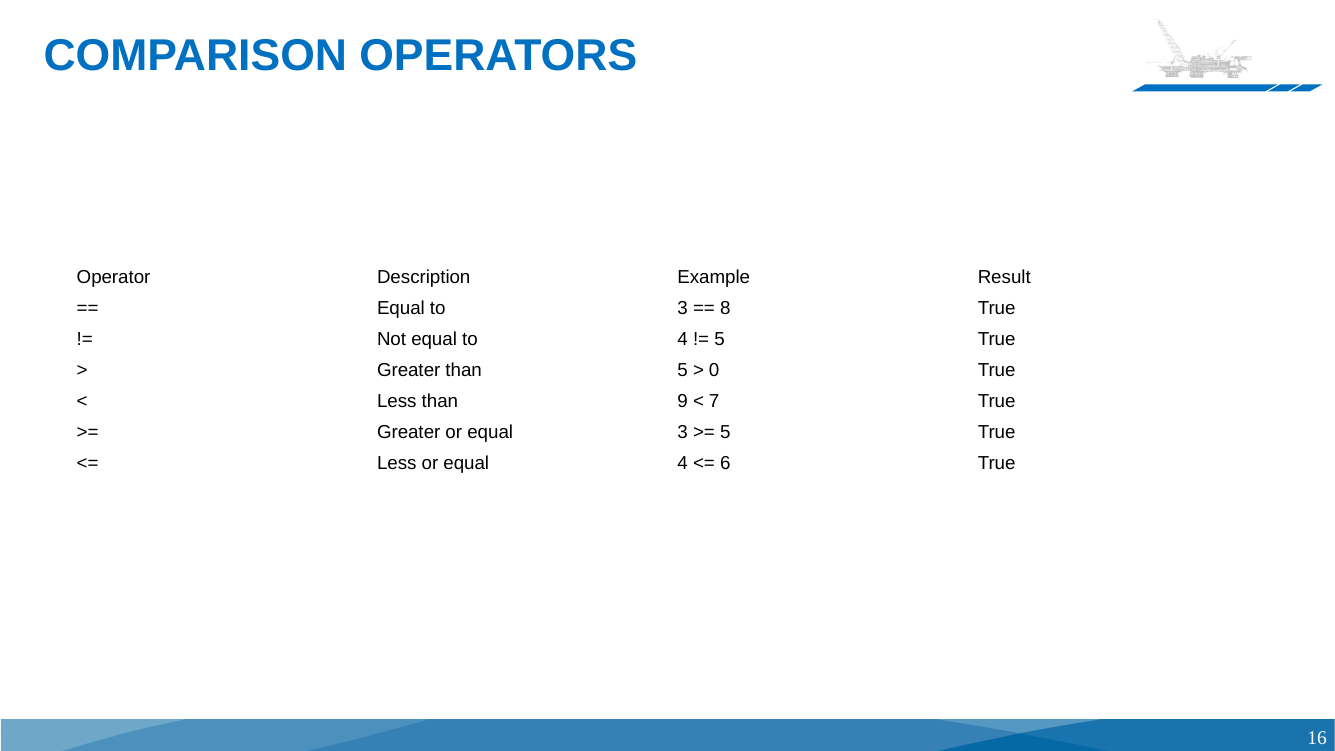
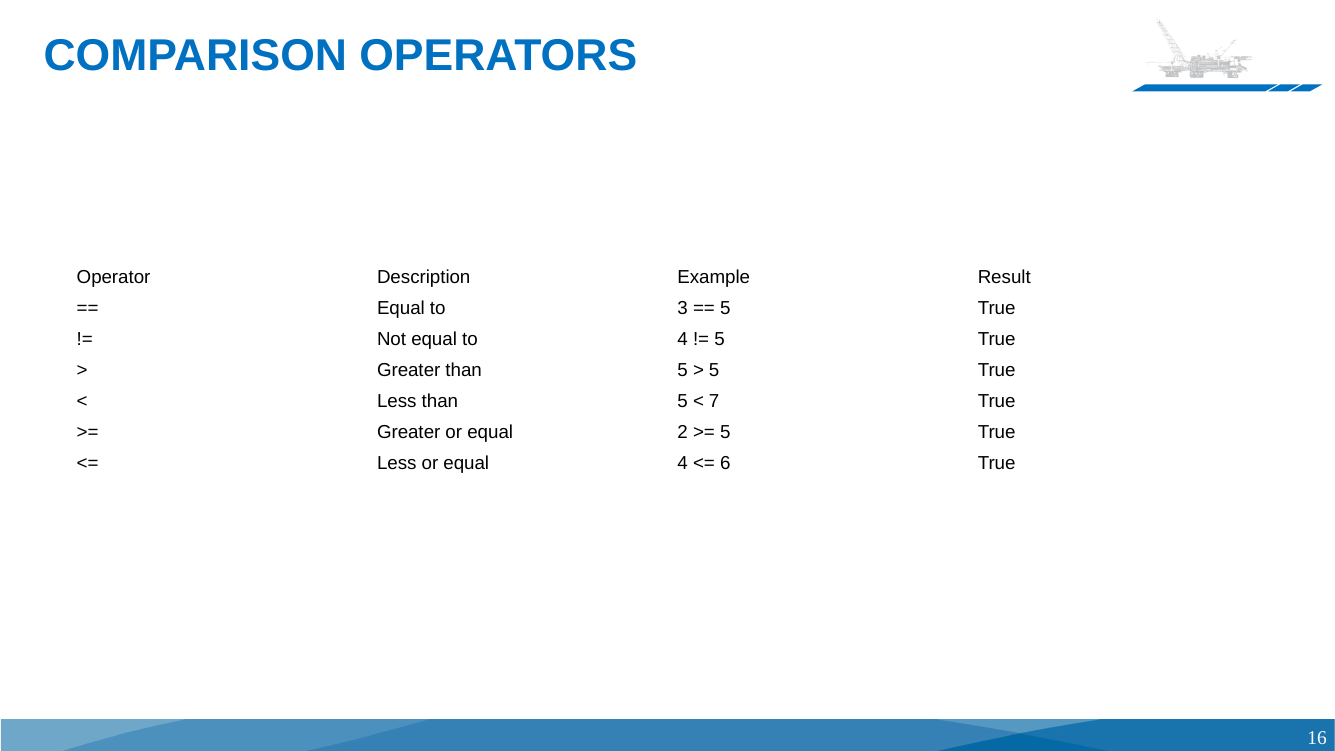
8 at (725, 308): 8 -> 5
0 at (714, 370): 0 -> 5
Less than 9: 9 -> 5
equal 3: 3 -> 2
